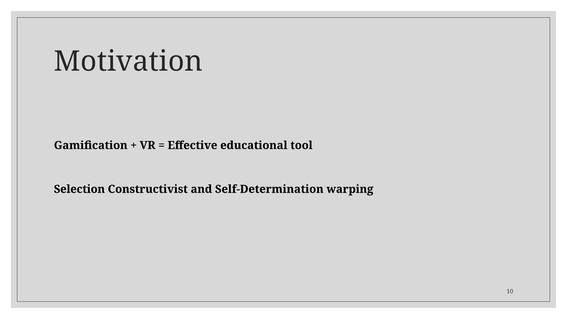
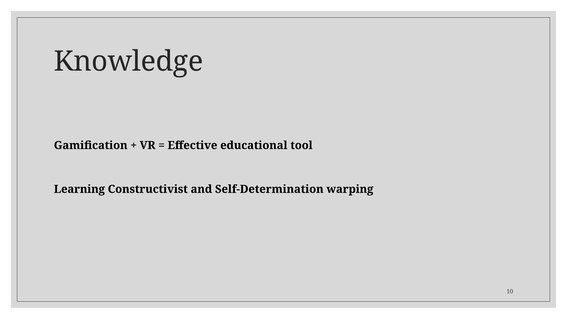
Motivation: Motivation -> Knowledge
Selection: Selection -> Learning
